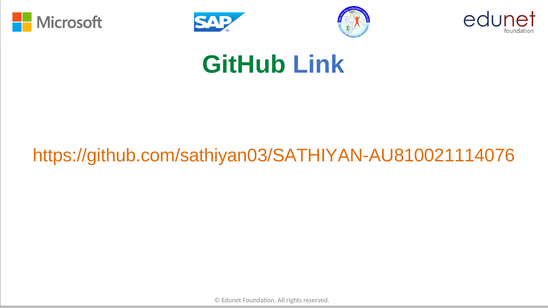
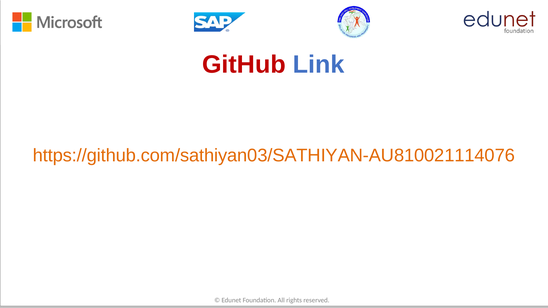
GitHub colour: green -> red
